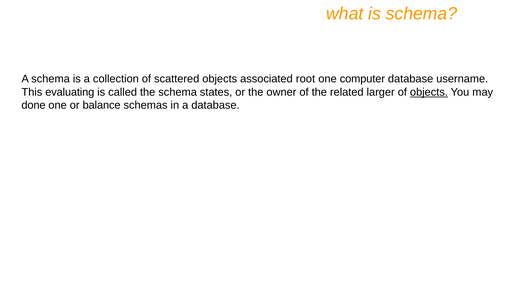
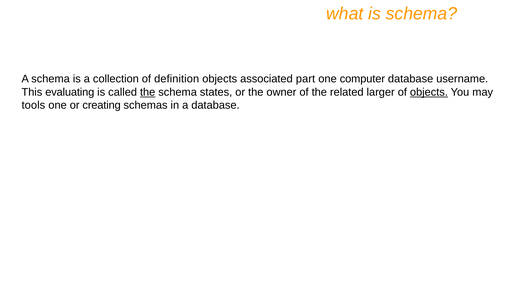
scattered: scattered -> definition
root: root -> part
the at (148, 92) underline: none -> present
done: done -> tools
balance: balance -> creating
